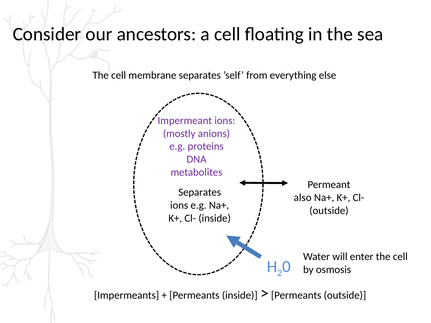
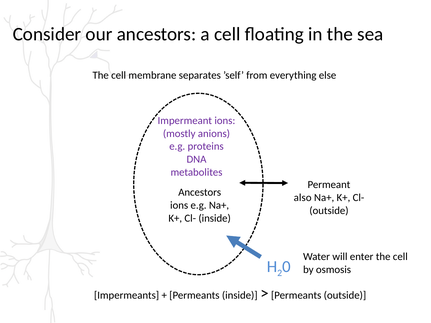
Separates at (200, 192): Separates -> Ancestors
